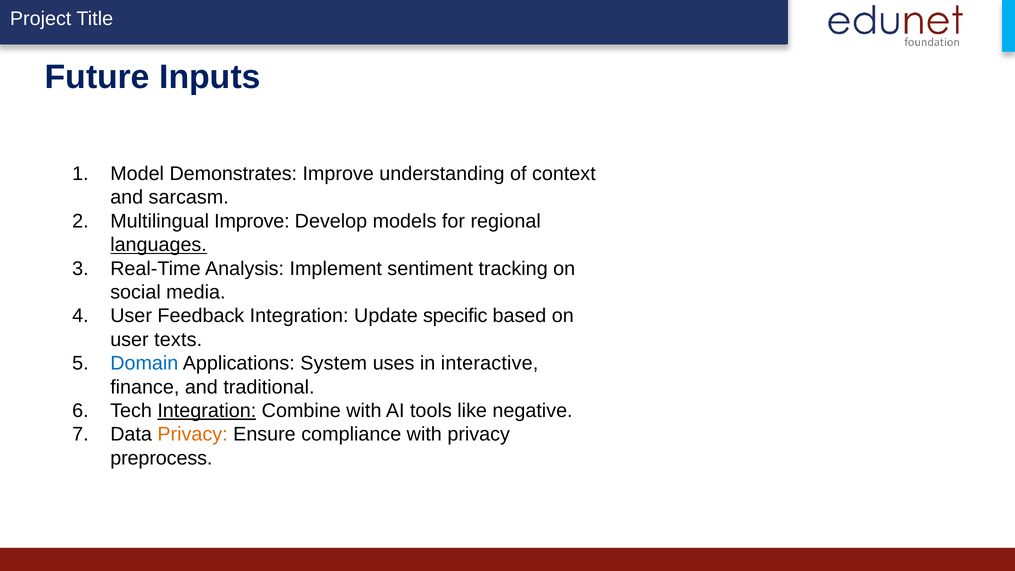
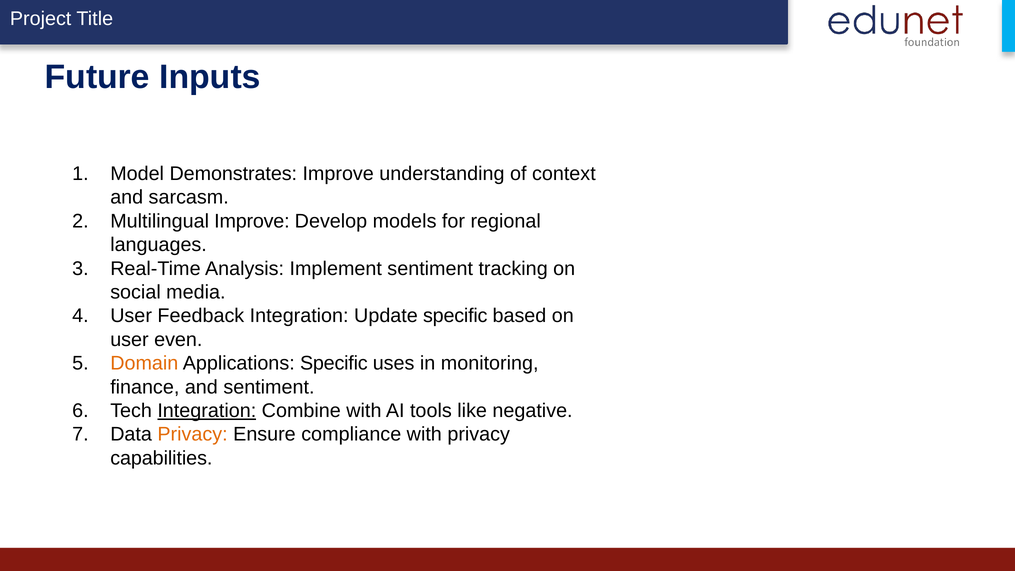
languages underline: present -> none
texts: texts -> even
Domain colour: blue -> orange
Applications System: System -> Specific
interactive: interactive -> monitoring
and traditional: traditional -> sentiment
preprocess: preprocess -> capabilities
